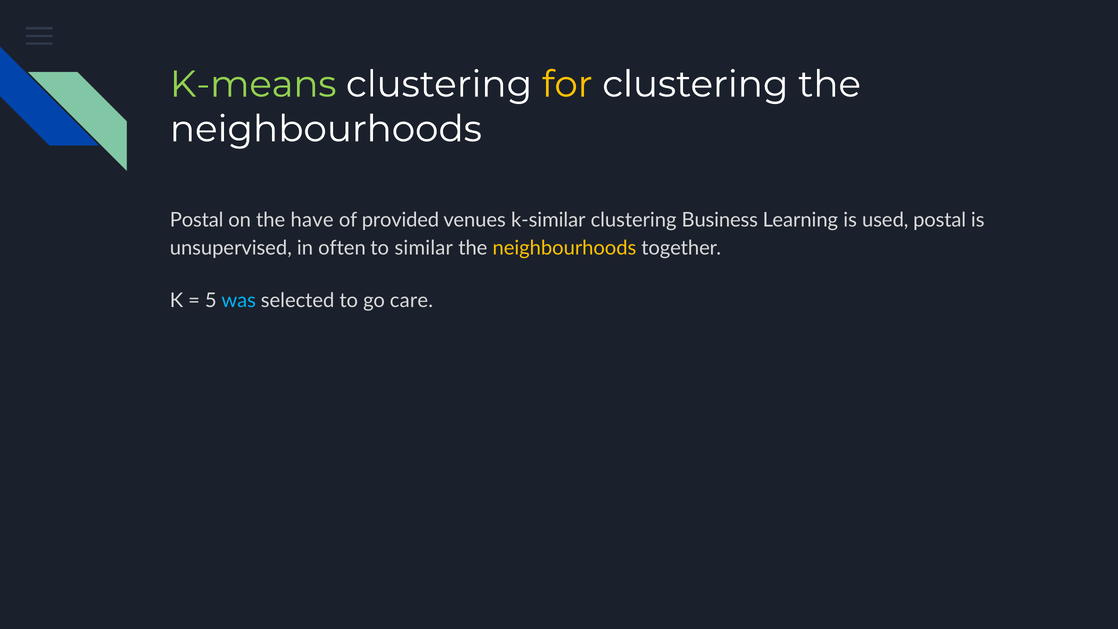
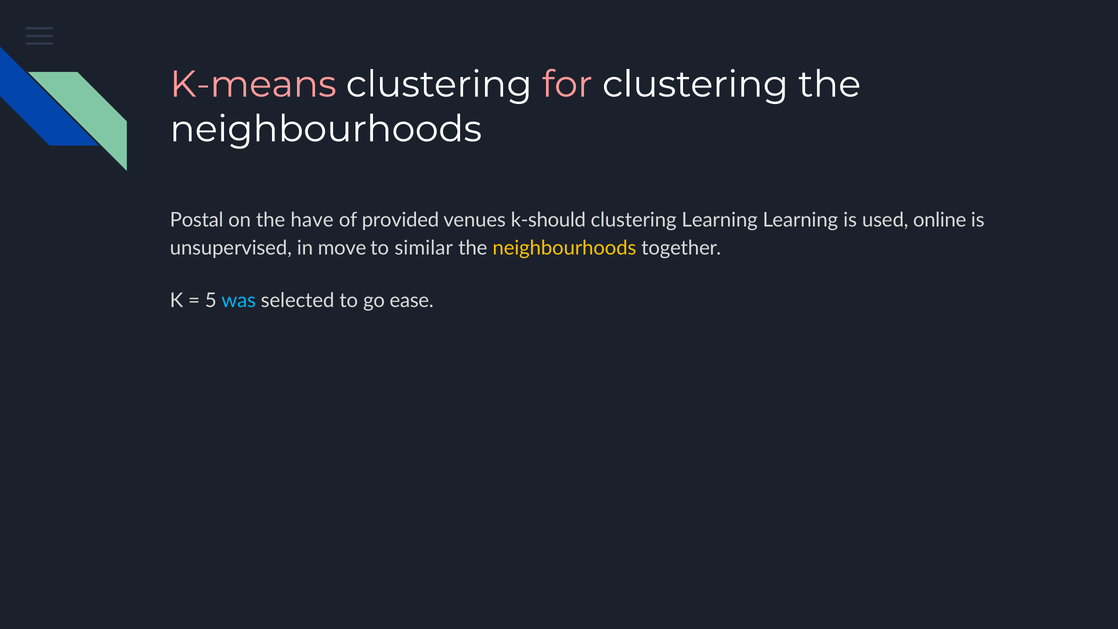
K-means colour: light green -> pink
for colour: yellow -> pink
k-similar: k-similar -> k-should
clustering Business: Business -> Learning
used postal: postal -> online
often: often -> move
care: care -> ease
